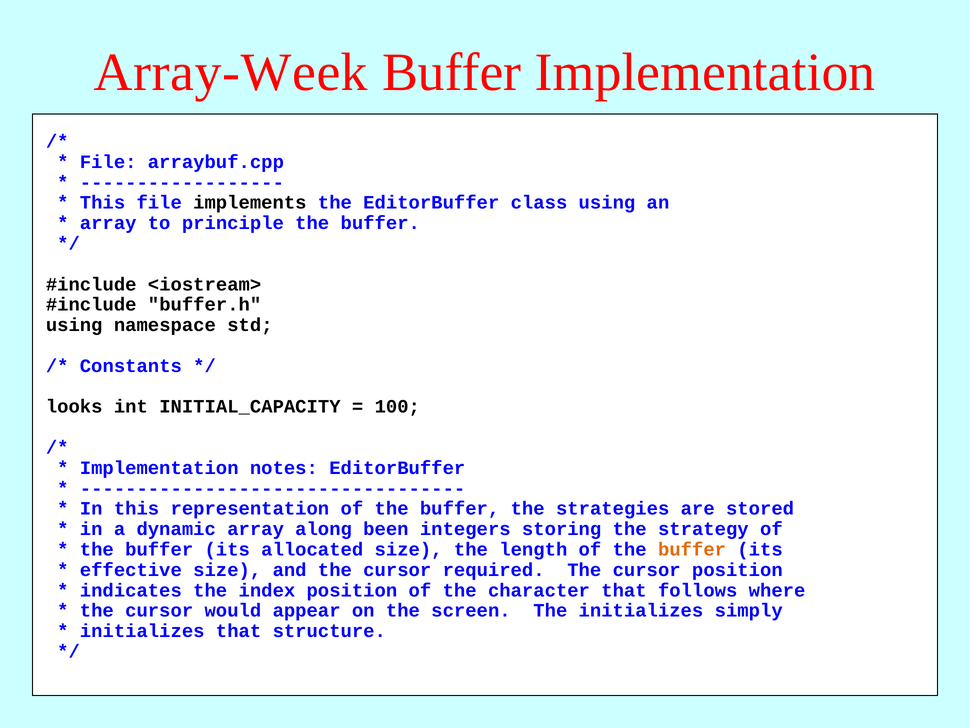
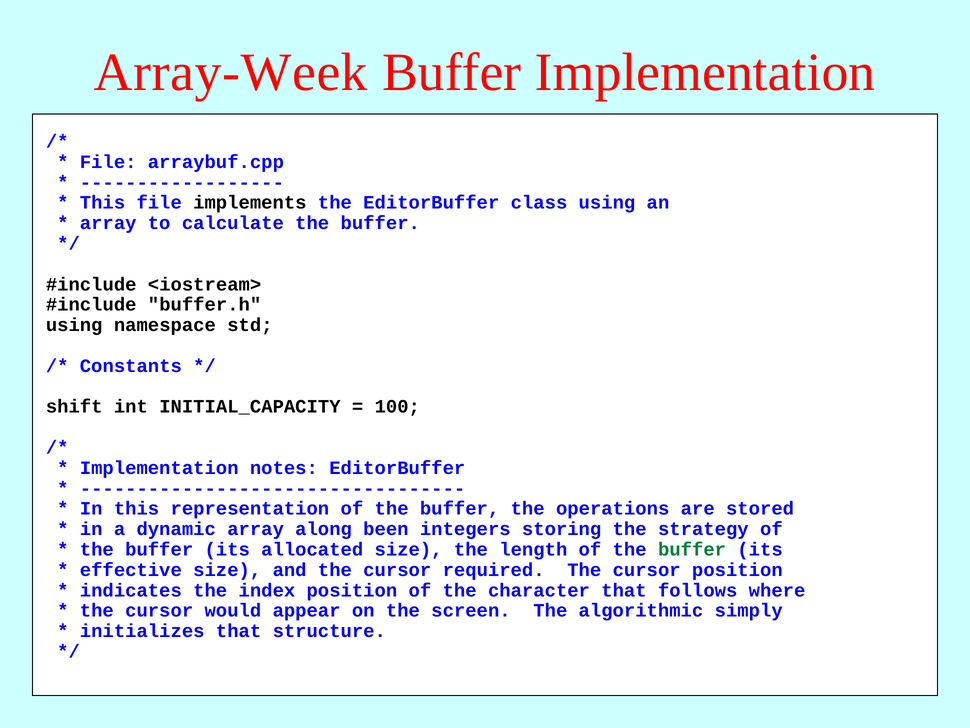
principle: principle -> calculate
looks: looks -> shift
strategies: strategies -> operations
buffer at (692, 549) colour: orange -> green
The initializes: initializes -> algorithmic
